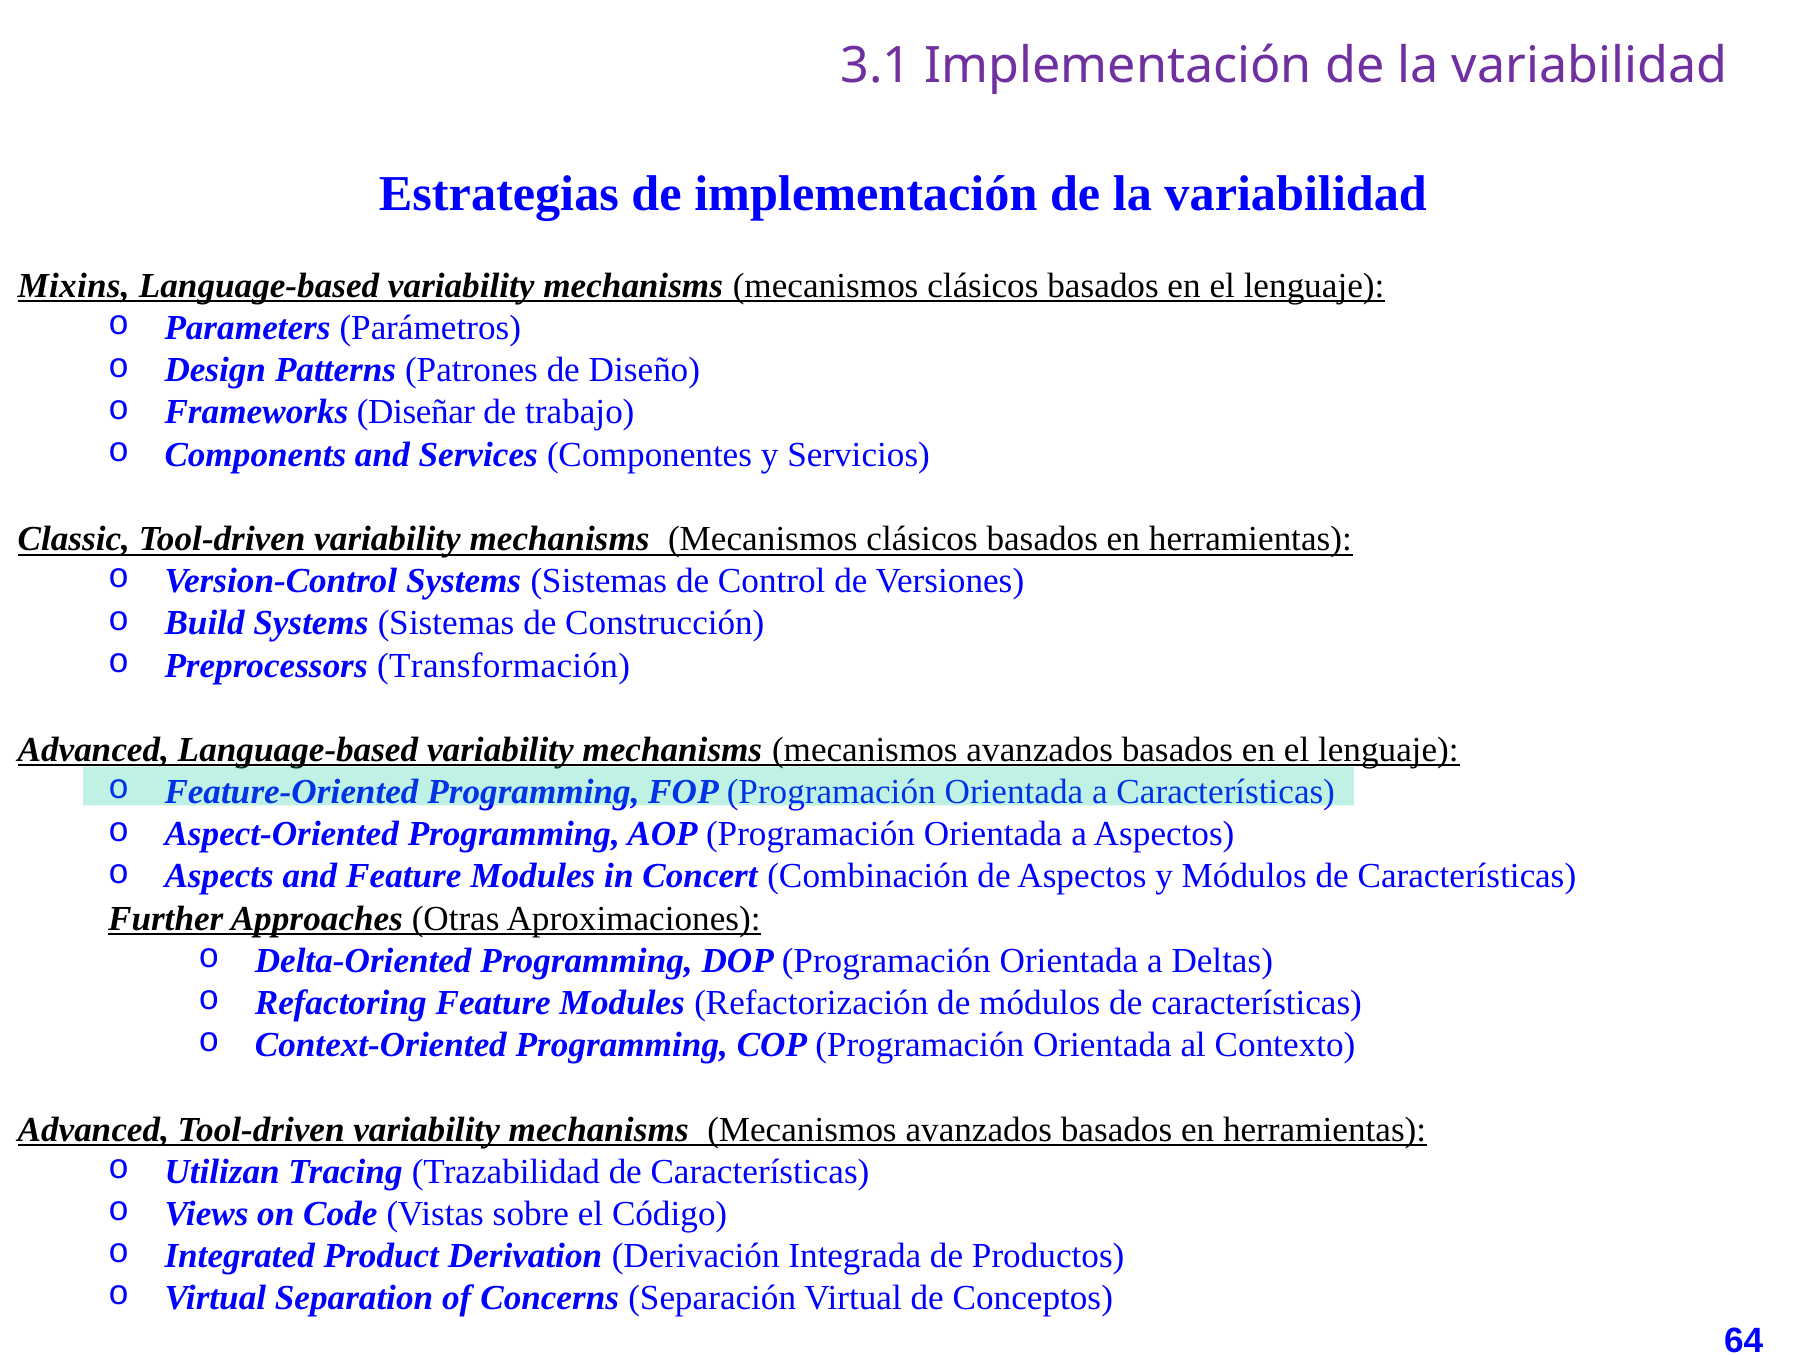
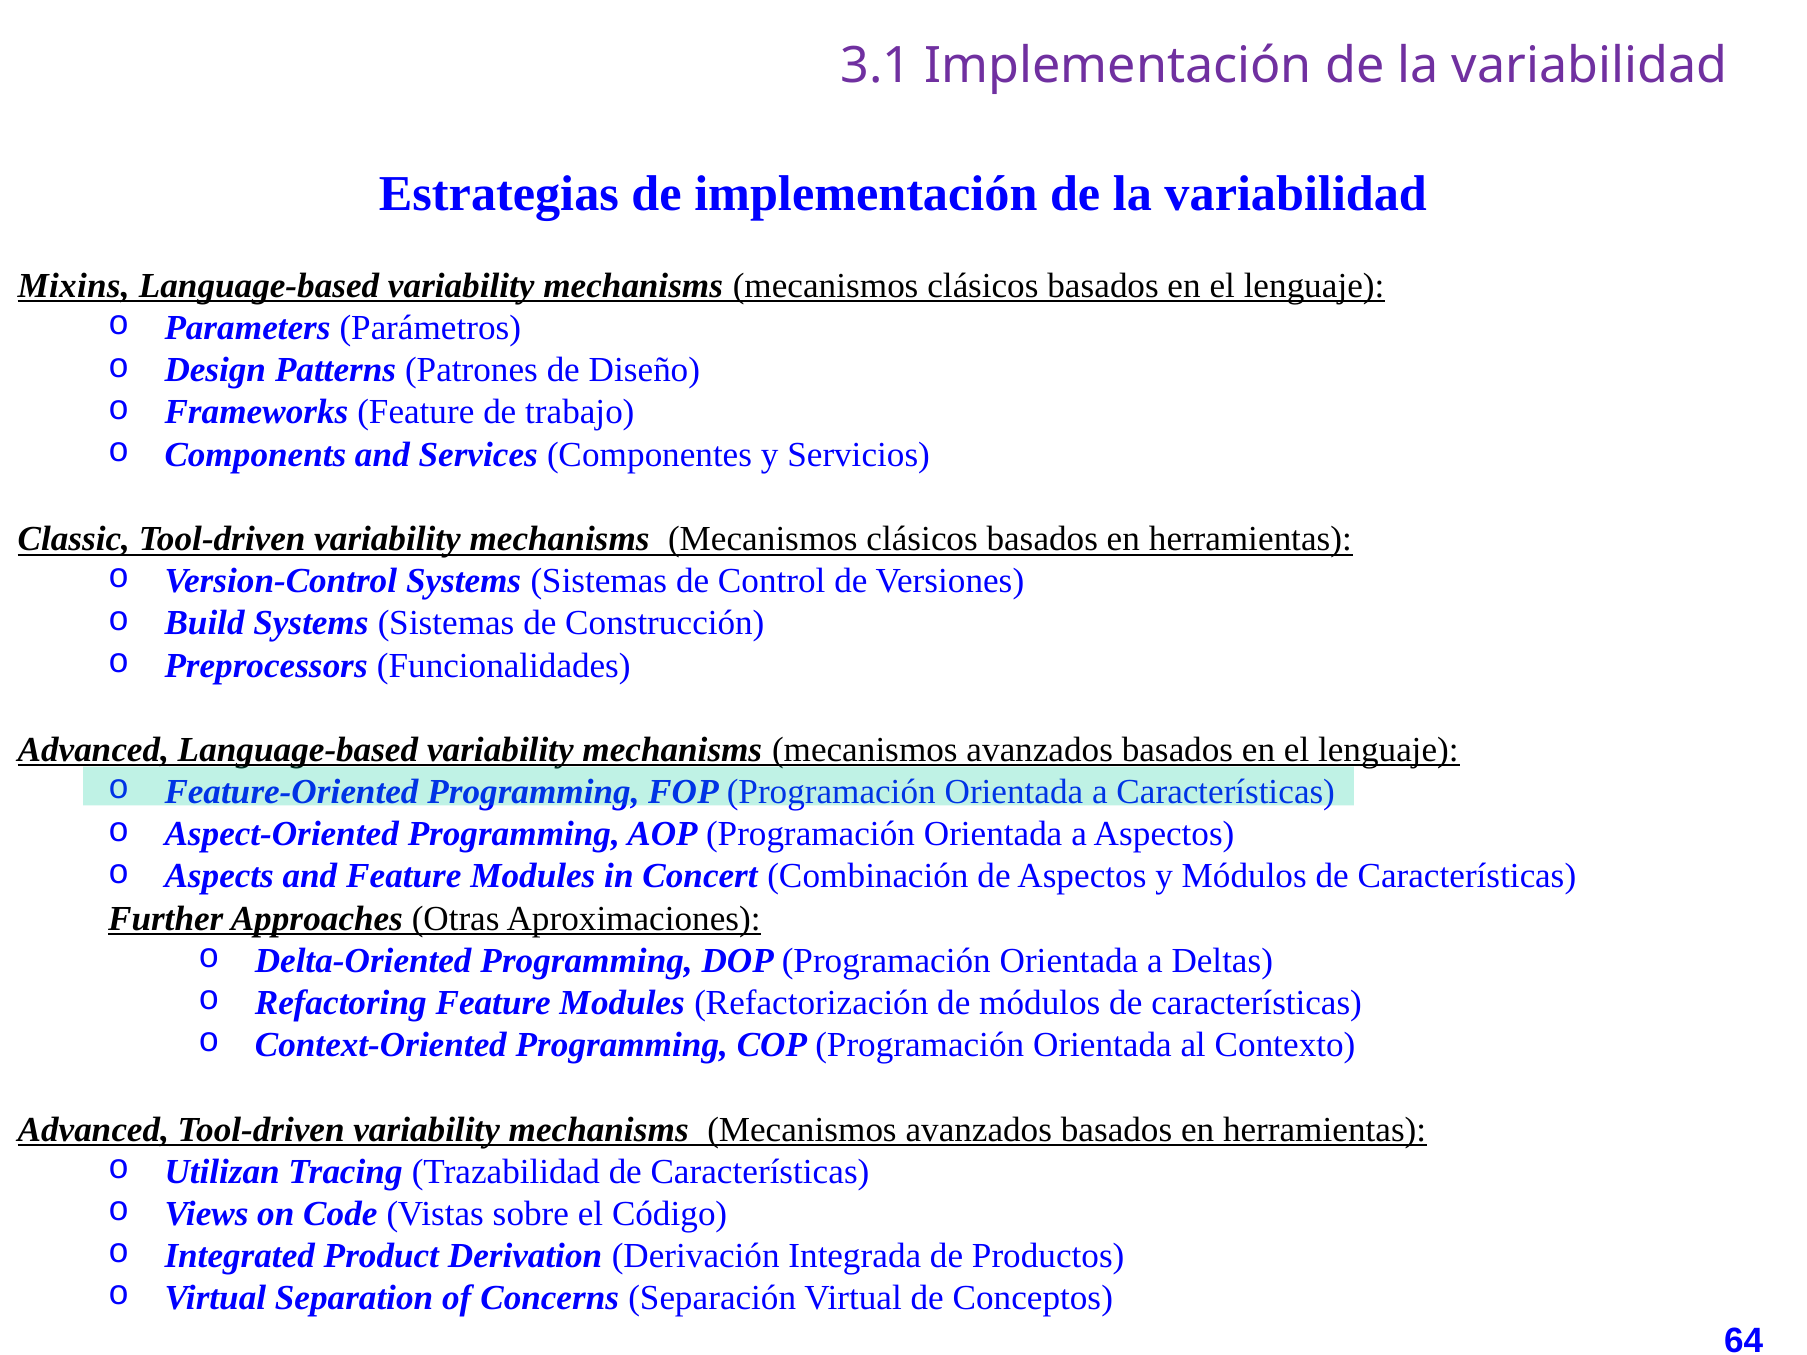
Frameworks Diseñar: Diseñar -> Feature
Transformación: Transformación -> Funcionalidades
